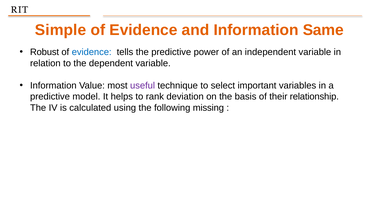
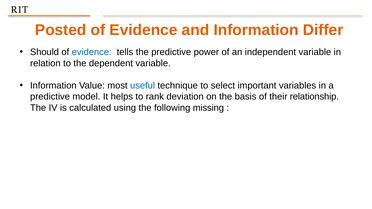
Simple: Simple -> Posted
Same: Same -> Differ
Robust: Robust -> Should
useful colour: purple -> blue
